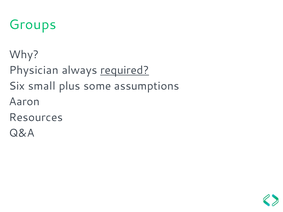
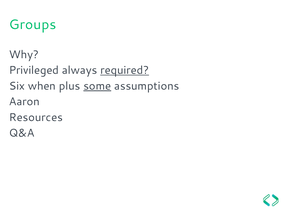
Physician: Physician -> Privileged
small: small -> when
some underline: none -> present
